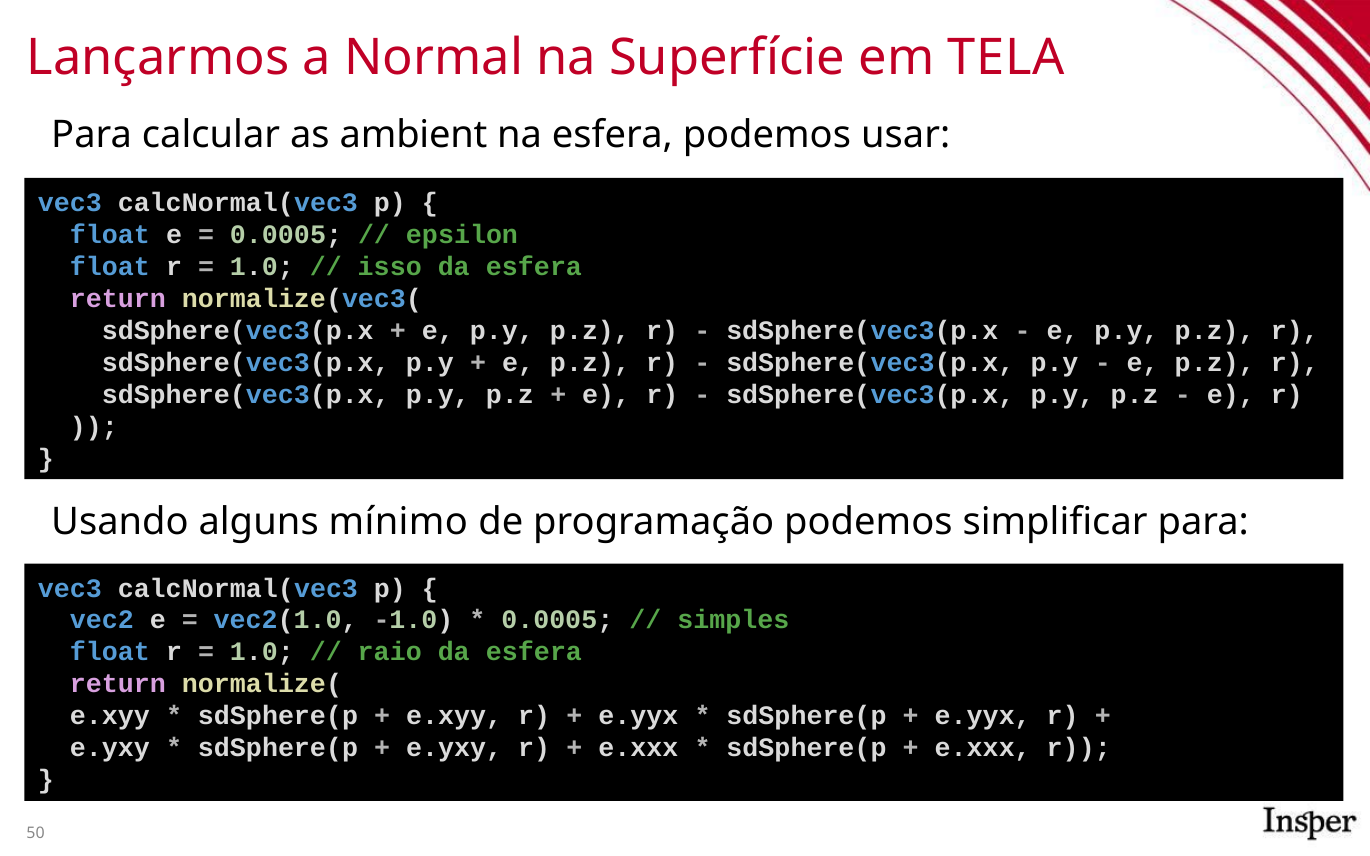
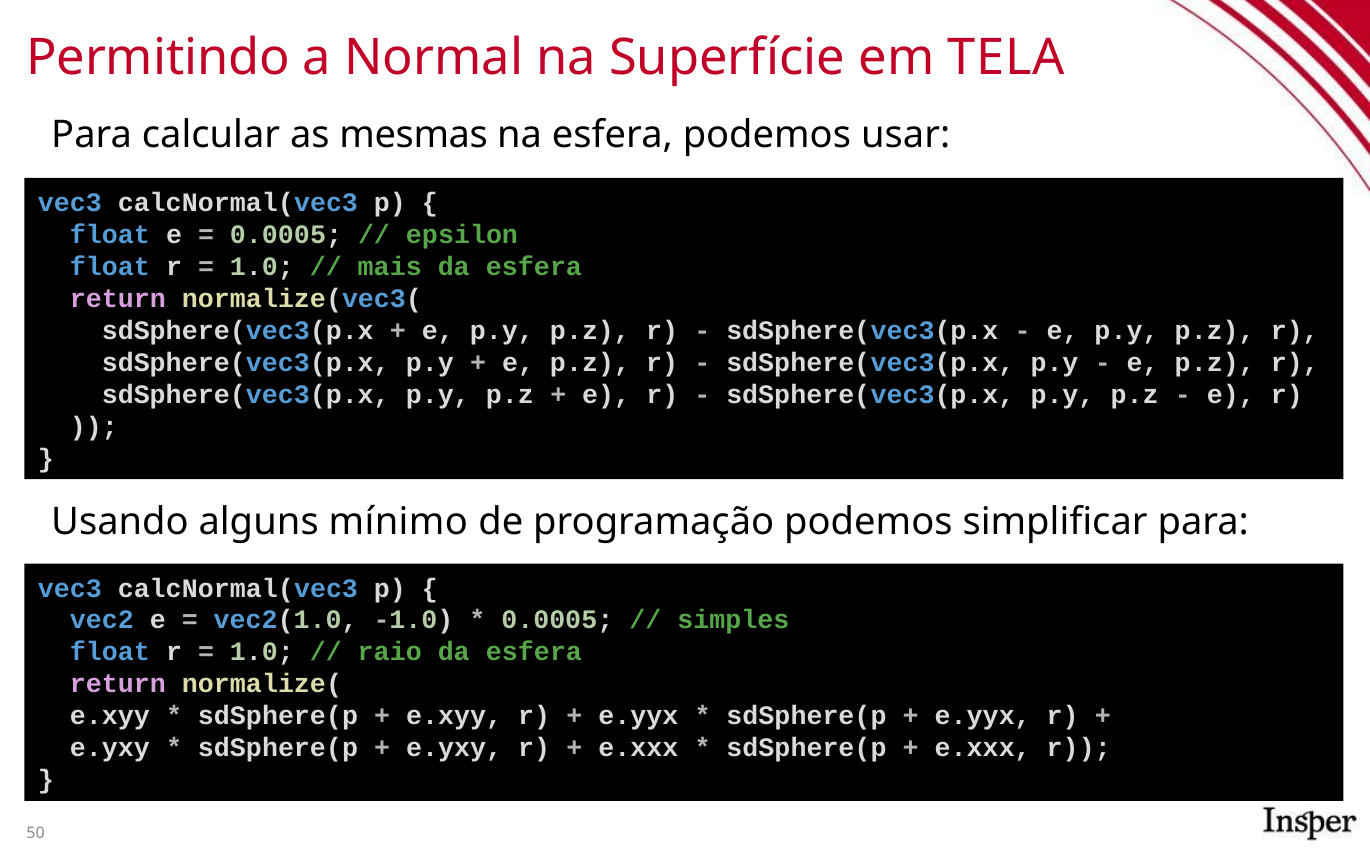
Lançarmos: Lançarmos -> Permitindo
ambient: ambient -> mesmas
isso: isso -> mais
